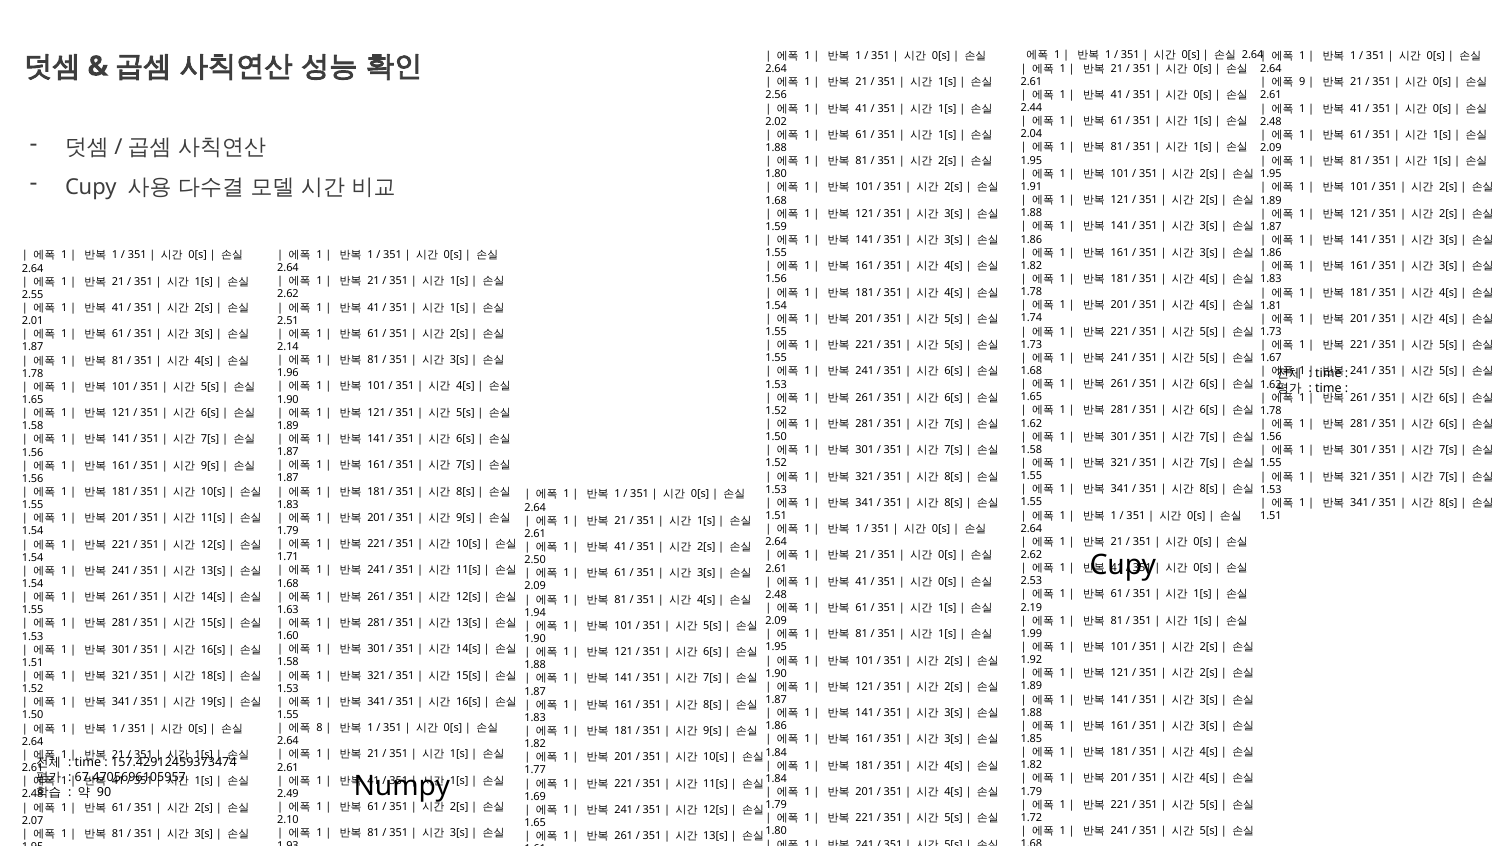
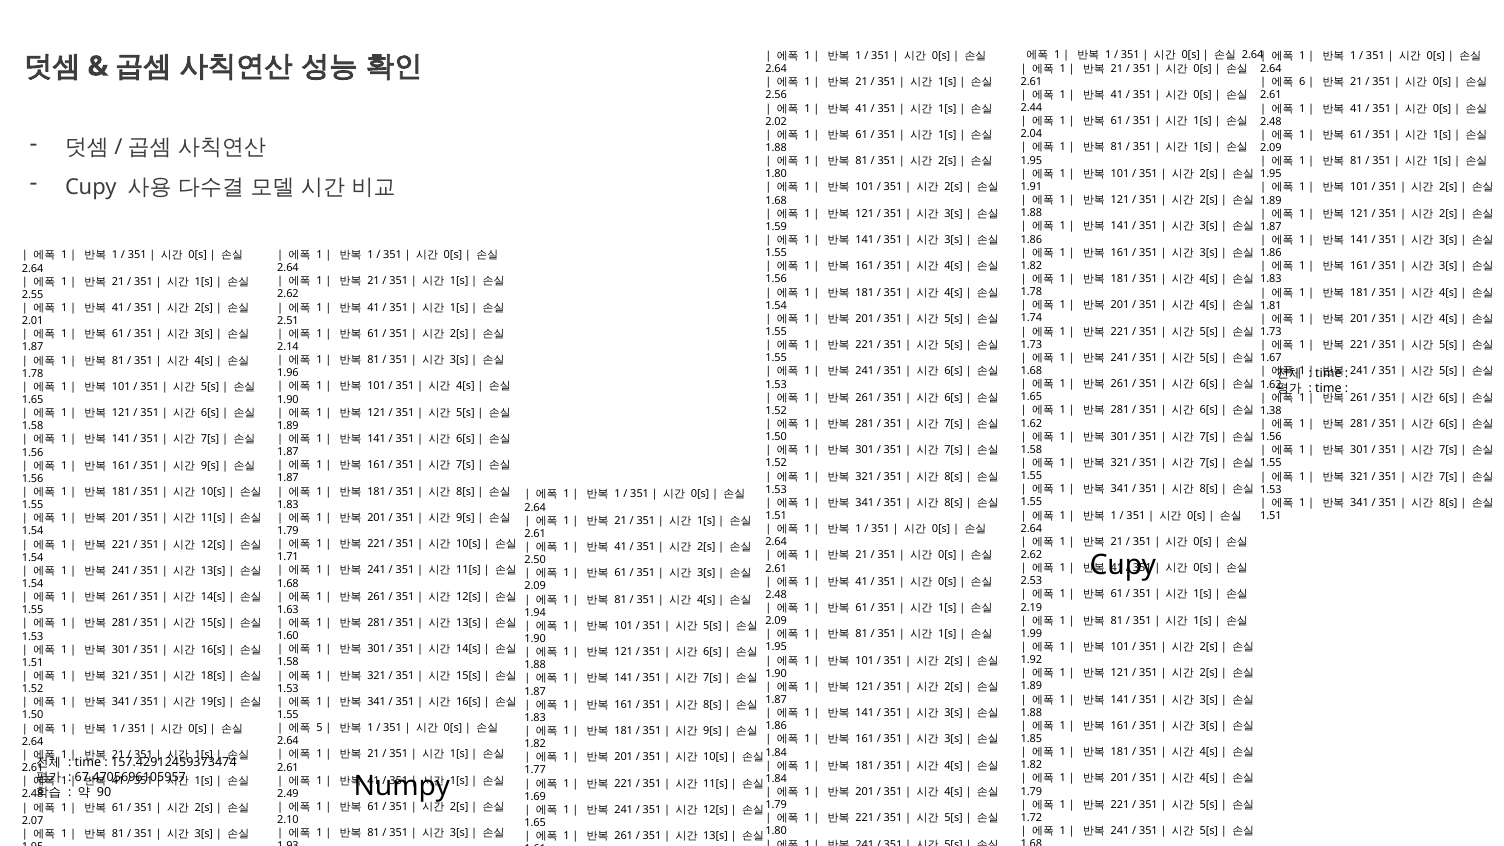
9: 9 -> 6
1.78 at (1271, 411): 1.78 -> 1.38
8: 8 -> 5
